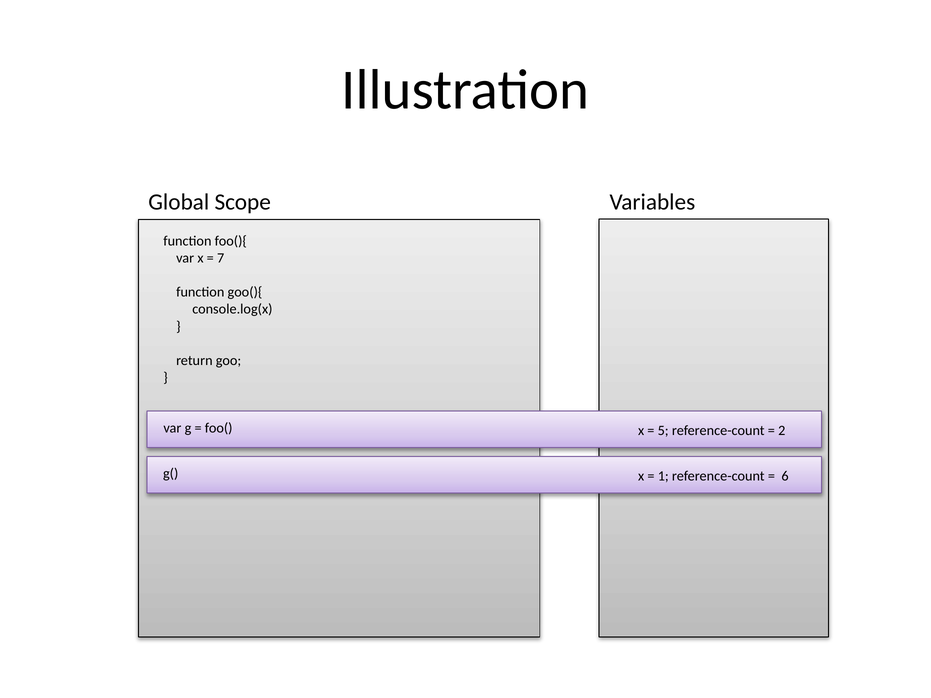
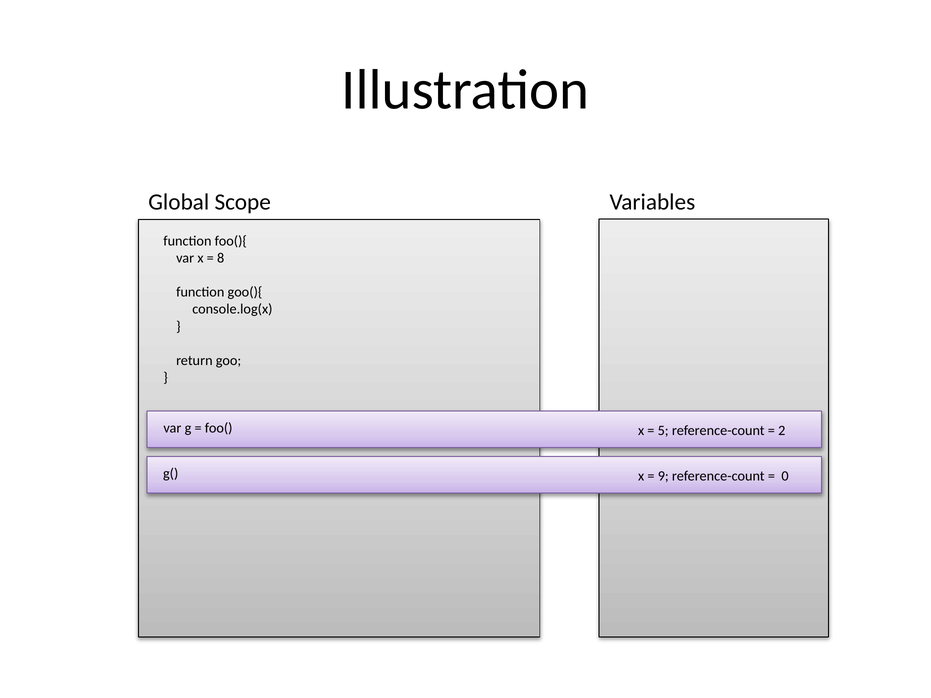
7: 7 -> 8
1: 1 -> 9
6: 6 -> 0
